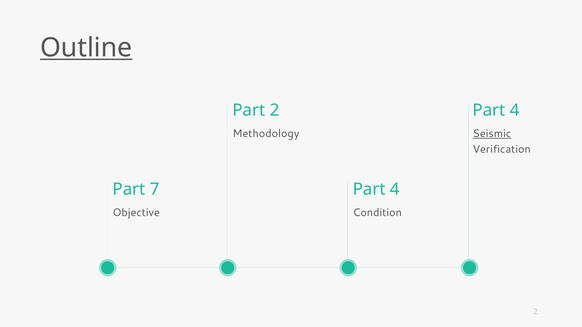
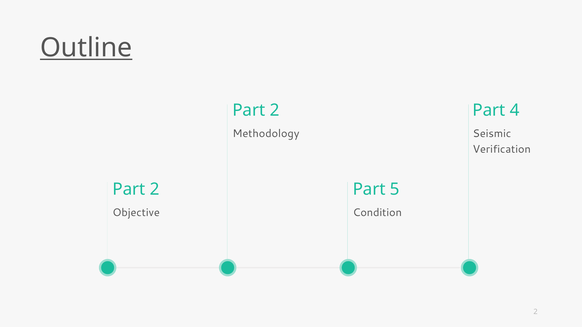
Seismic underline: present -> none
7 at (155, 189): 7 -> 2
4 at (395, 189): 4 -> 5
